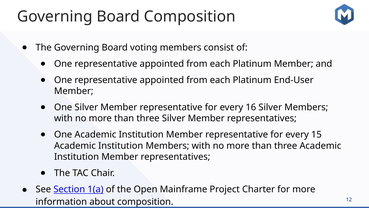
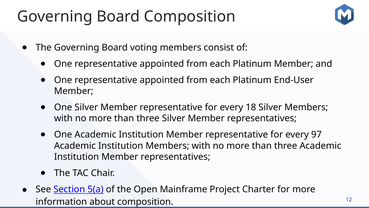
16: 16 -> 18
15: 15 -> 97
1(a: 1(a -> 5(a
